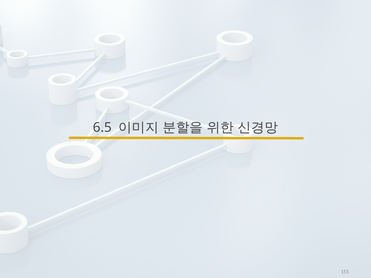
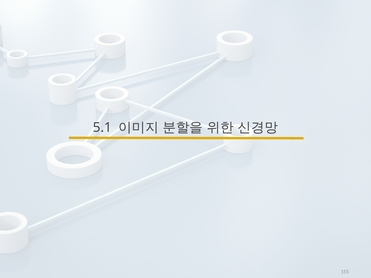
6.5: 6.5 -> 5.1
